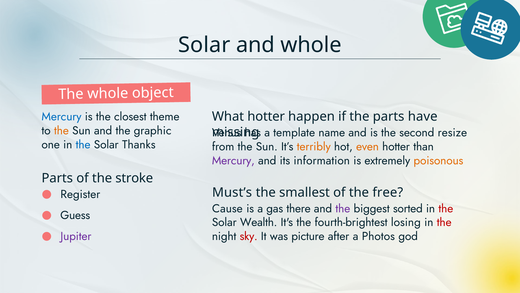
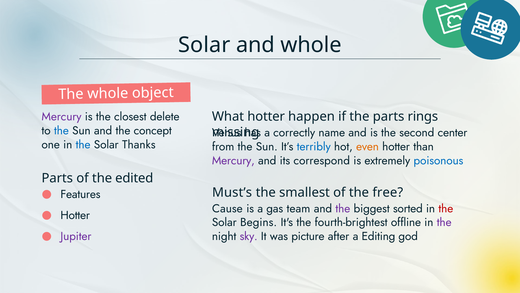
have: have -> rings
Mercury at (62, 117) colour: blue -> purple
theme: theme -> delete
the at (61, 131) colour: orange -> blue
graphic: graphic -> concept
template: template -> correctly
resize: resize -> center
terribly colour: orange -> blue
information: information -> correspond
poisonous colour: orange -> blue
stroke: stroke -> edited
Register: Register -> Features
there: there -> team
Guess at (75, 215): Guess -> Hotter
Wealth: Wealth -> Begins
losing: losing -> offline
the at (444, 222) colour: red -> purple
sky colour: red -> purple
Photos: Photos -> Editing
